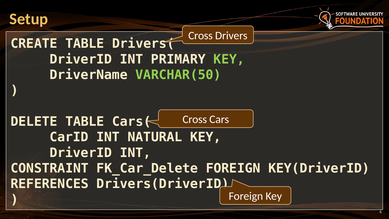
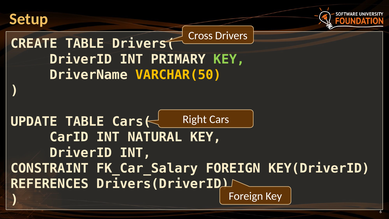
VARCHAR(50 colour: light green -> yellow
Cross at (195, 119): Cross -> Right
DELETE: DELETE -> UPDATE
FK_Car_Delete: FK_Car_Delete -> FK_Car_Salary
